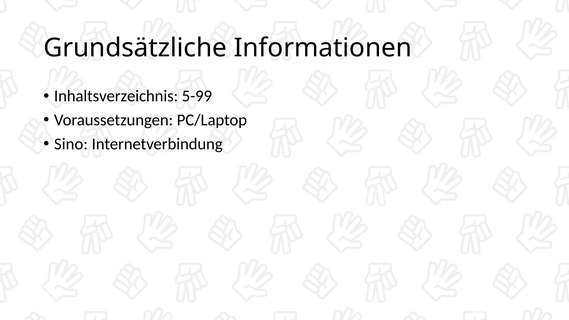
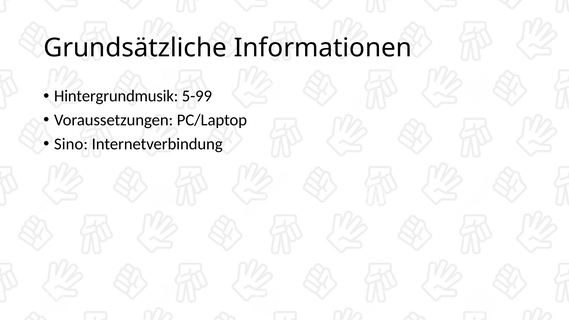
Inhaltsverzeichnis: Inhaltsverzeichnis -> Hintergrundmusik
